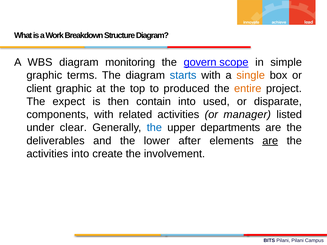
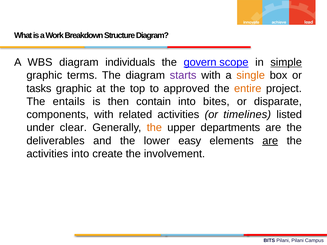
monitoring: monitoring -> individuals
simple underline: none -> present
starts colour: blue -> purple
client: client -> tasks
produced: produced -> approved
expect: expect -> entails
used: used -> bites
manager: manager -> timelines
the at (154, 128) colour: blue -> orange
after: after -> easy
